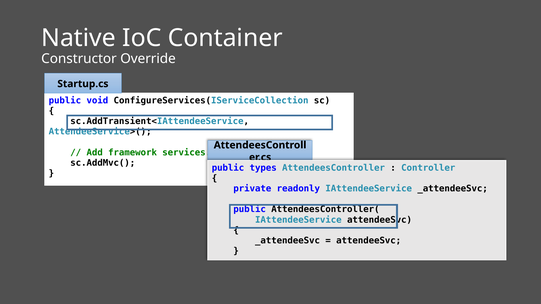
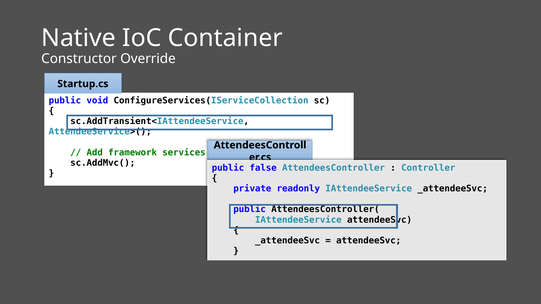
types: types -> false
